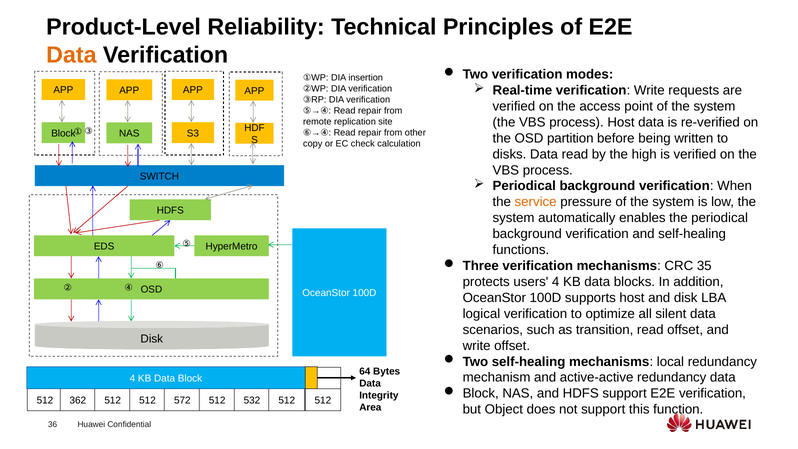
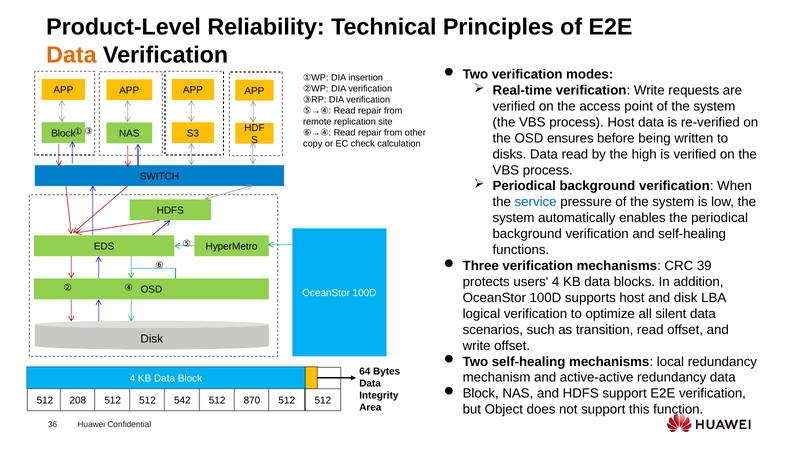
partition: partition -> ensures
service colour: orange -> blue
35: 35 -> 39
362: 362 -> 208
572: 572 -> 542
532: 532 -> 870
